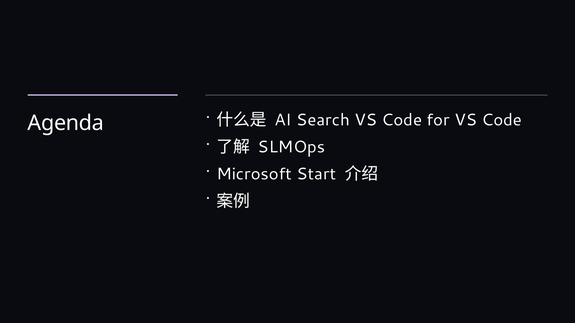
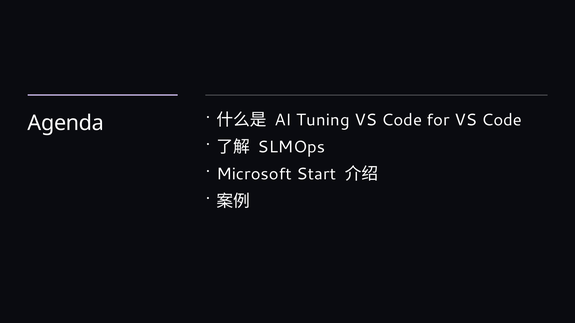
Search: Search -> Tuning
